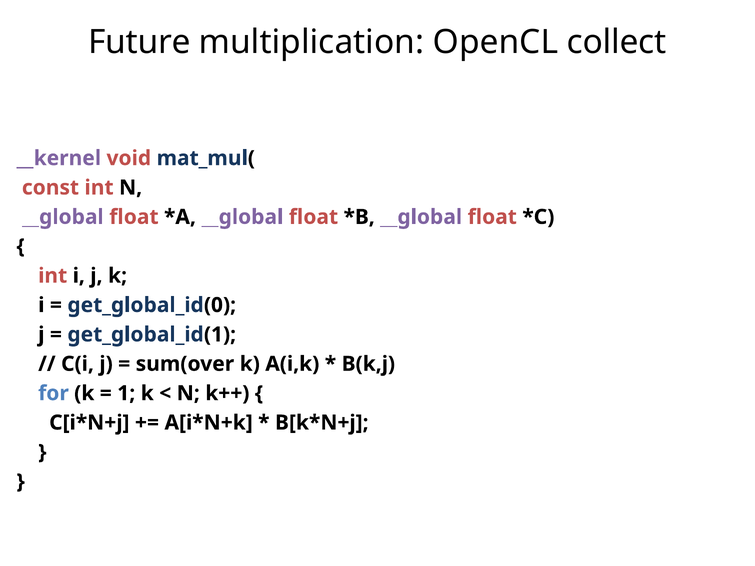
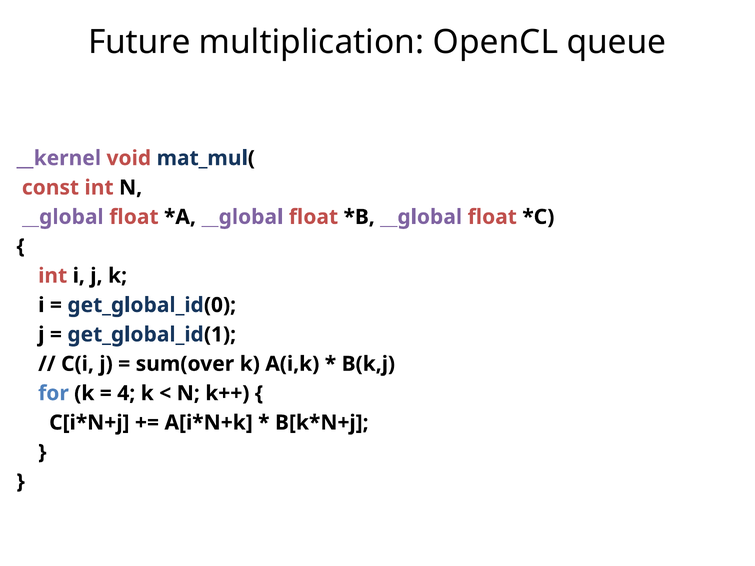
collect: collect -> queue
1: 1 -> 4
